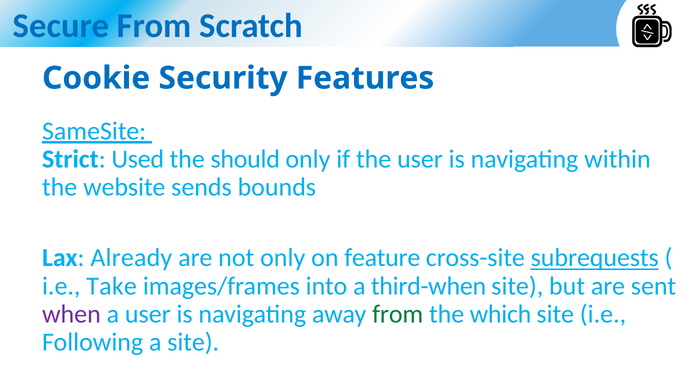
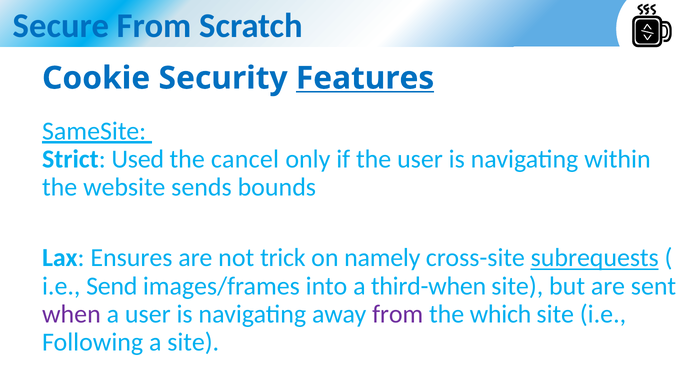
Features underline: none -> present
should: should -> cancel
Already: Already -> Ensures
not only: only -> trick
feature: feature -> namely
Take: Take -> Send
from at (398, 314) colour: green -> purple
